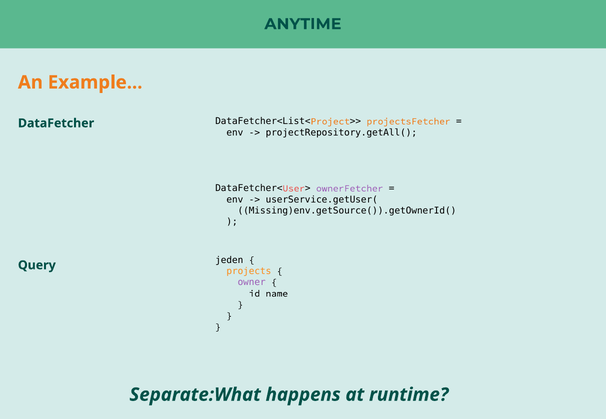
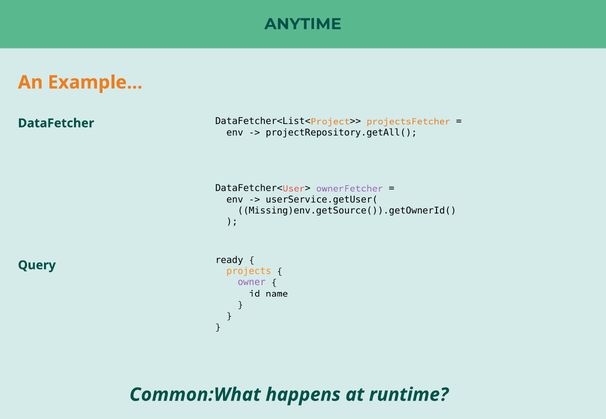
jeden: jeden -> ready
Separate:What: Separate:What -> Common:What
